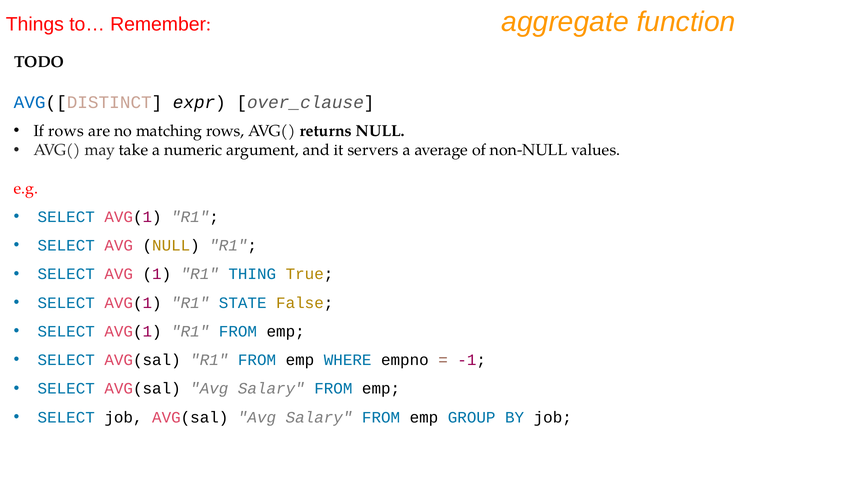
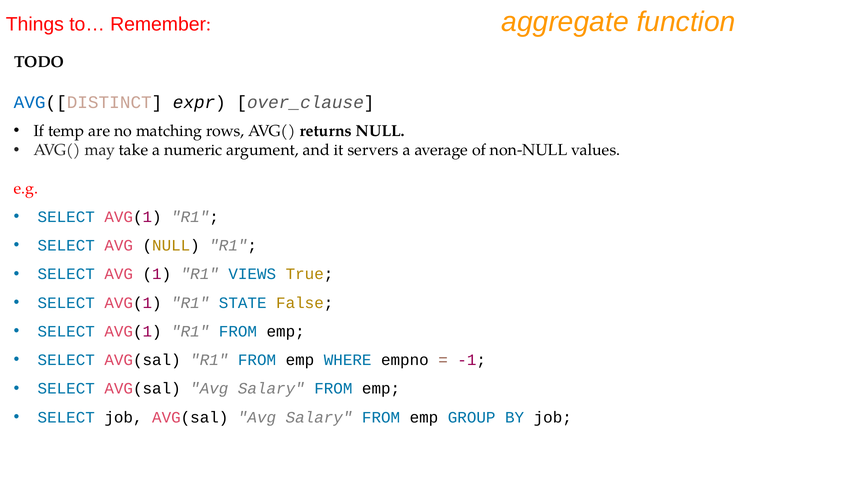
If rows: rows -> temp
THING: THING -> VIEWS
